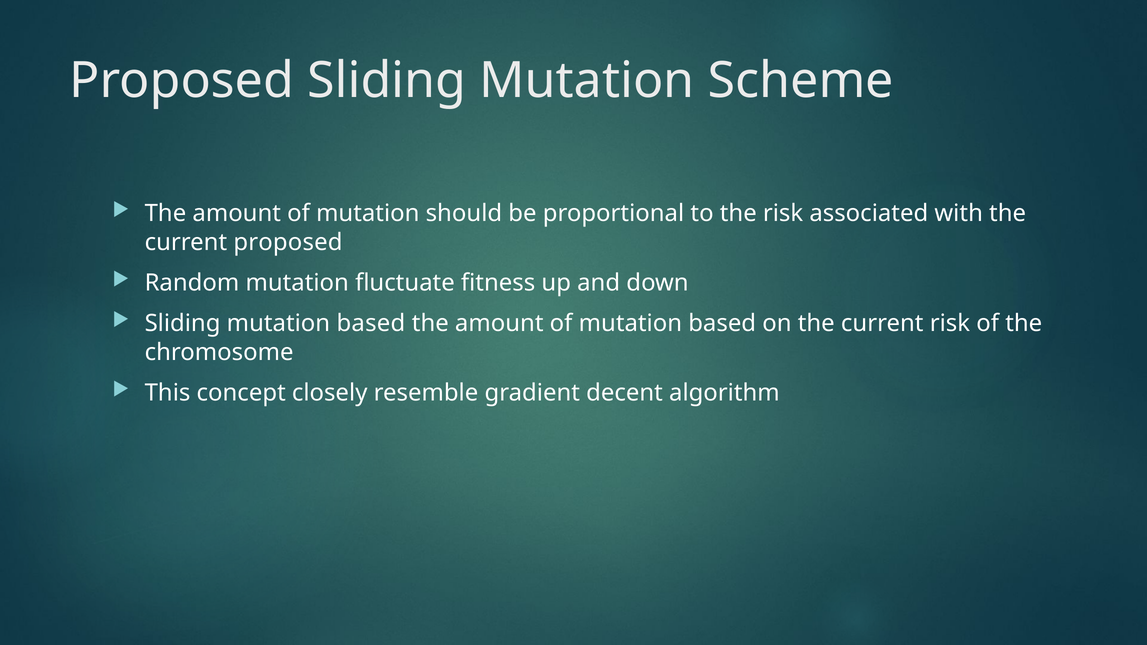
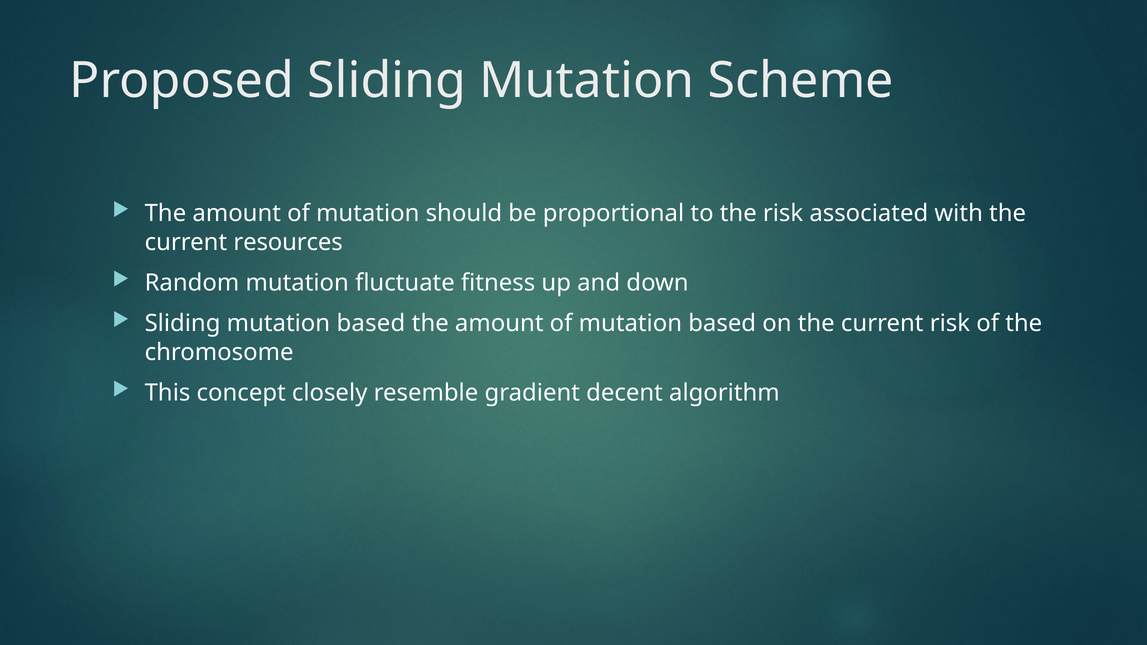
current proposed: proposed -> resources
